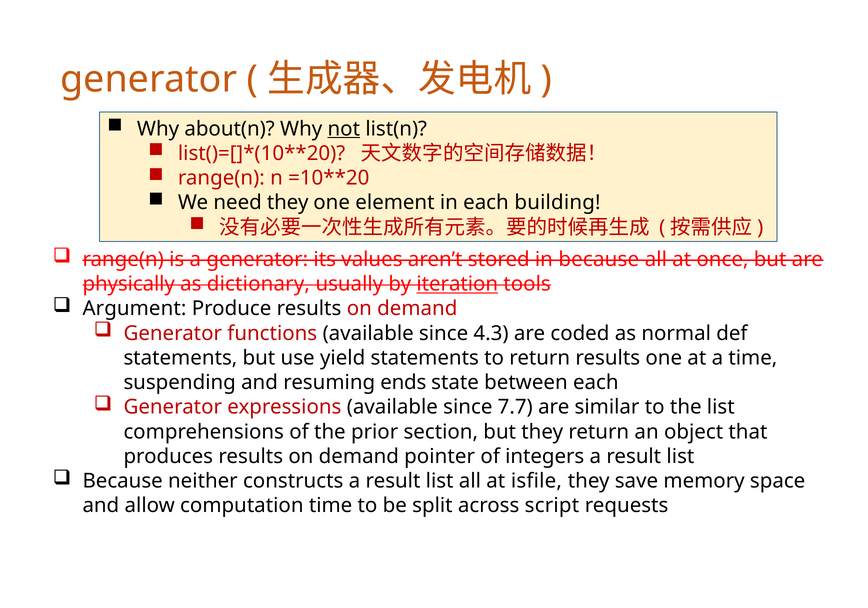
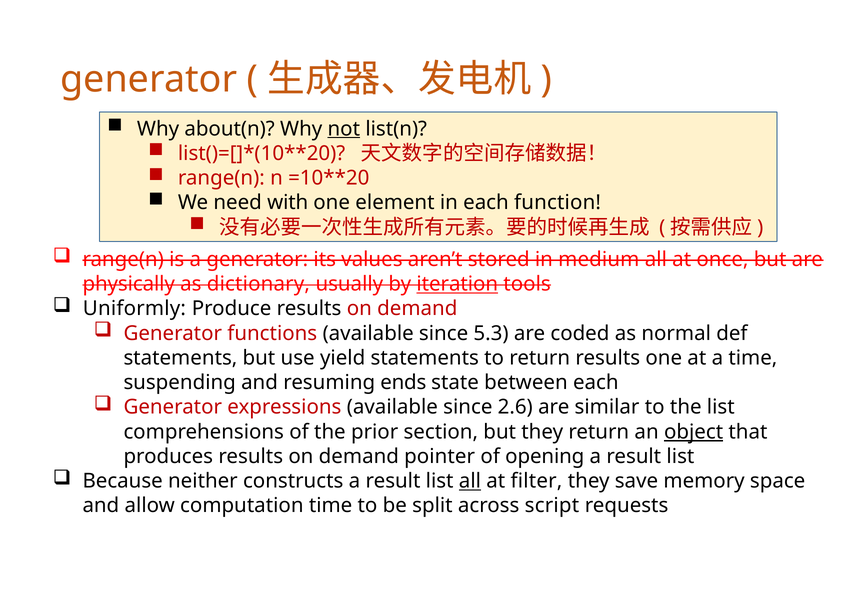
need they: they -> with
building: building -> function
in because: because -> medium
Argument: Argument -> Uniformly
4.3: 4.3 -> 5.3
7.7: 7.7 -> 2.6
object underline: none -> present
integers: integers -> opening
all at (470, 481) underline: none -> present
isfile: isfile -> filter
